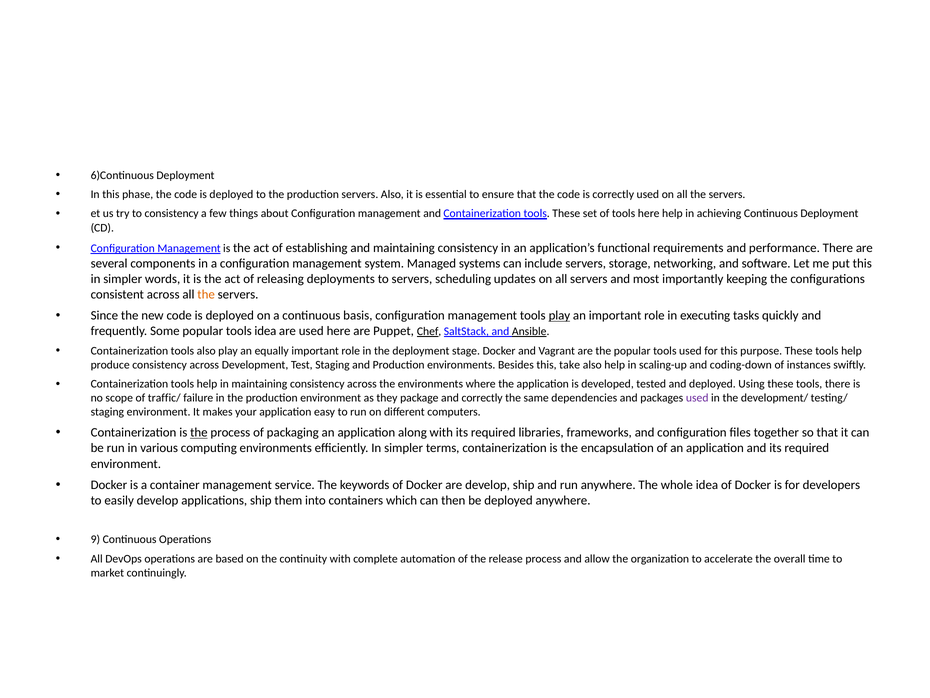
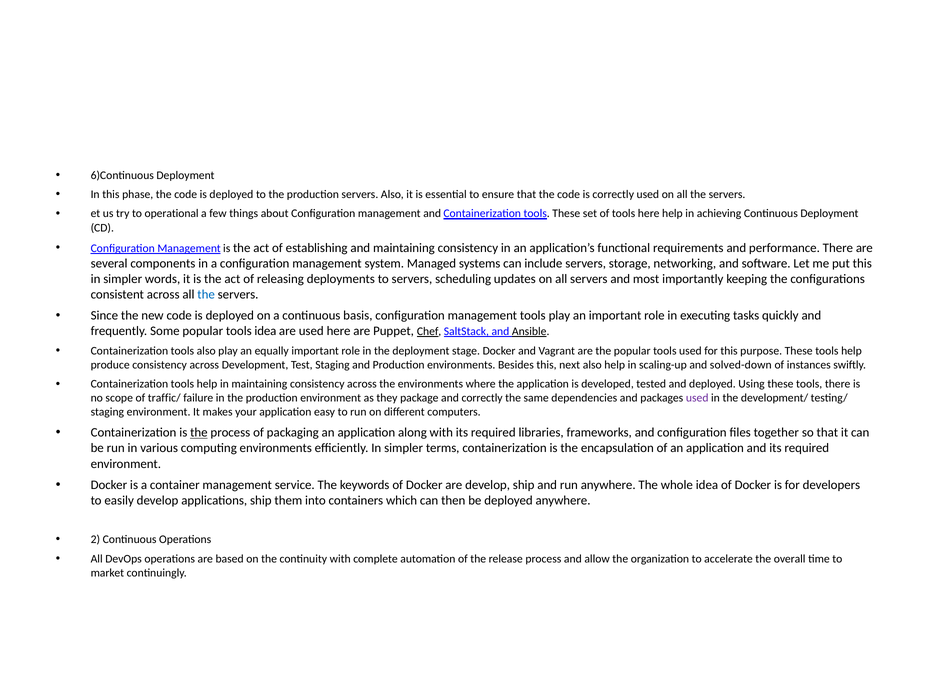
to consistency: consistency -> operational
the at (206, 294) colour: orange -> blue
play at (559, 315) underline: present -> none
take: take -> next
coding-down: coding-down -> solved-down
9: 9 -> 2
